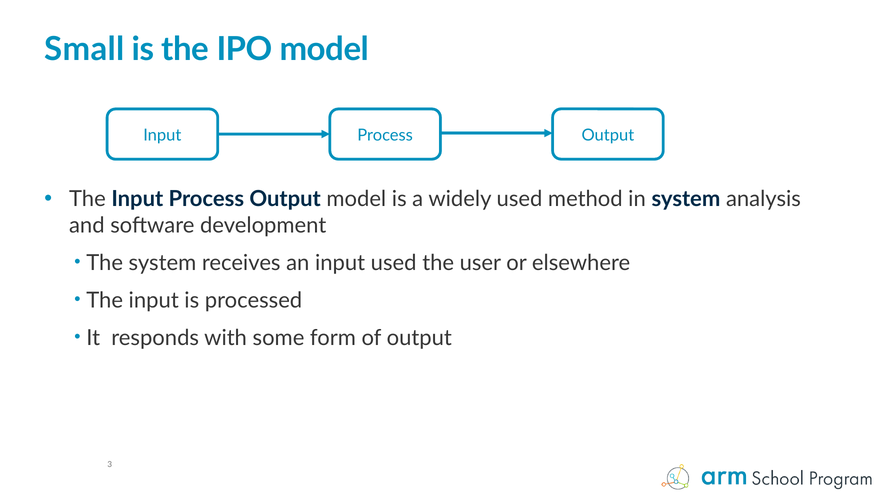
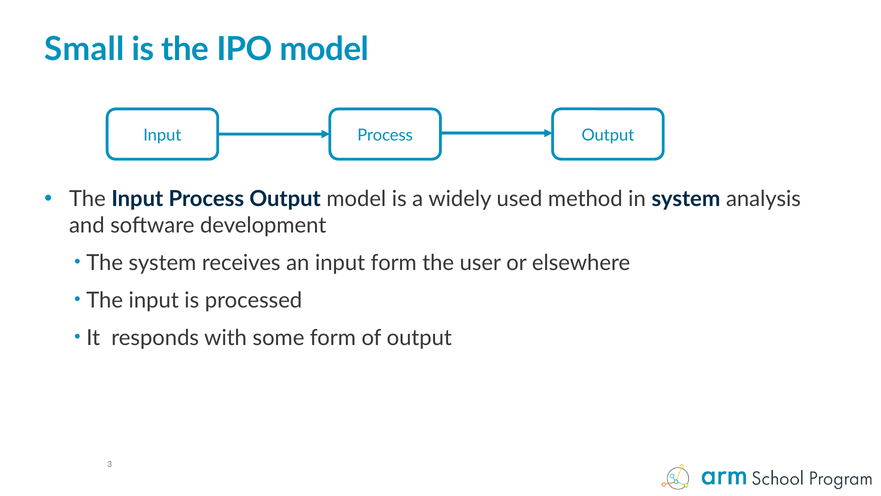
input used: used -> form
